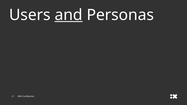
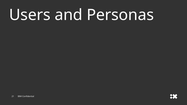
and underline: present -> none
